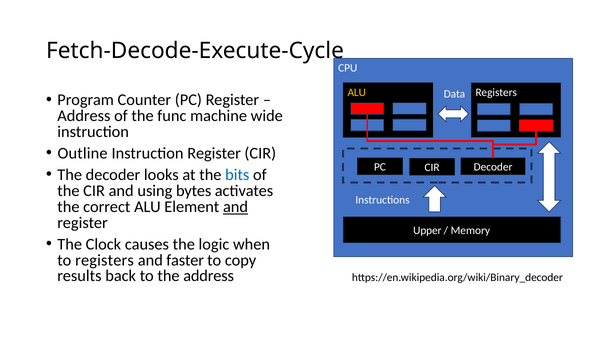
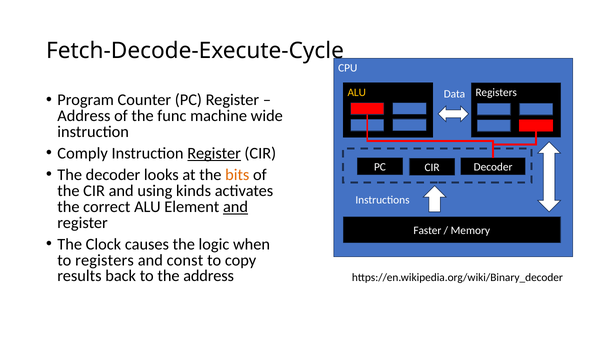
Outline: Outline -> Comply
Register at (214, 153) underline: none -> present
bits colour: blue -> orange
bytes: bytes -> kinds
Upper: Upper -> Faster
faster: faster -> const
